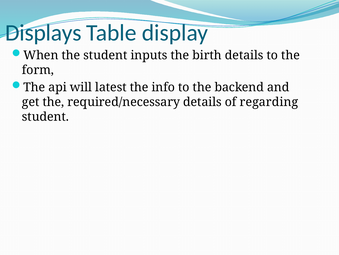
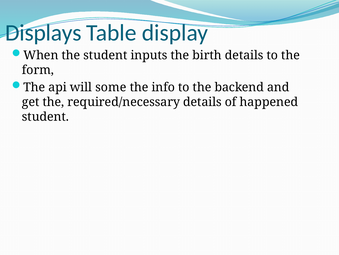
latest: latest -> some
regarding: regarding -> happened
